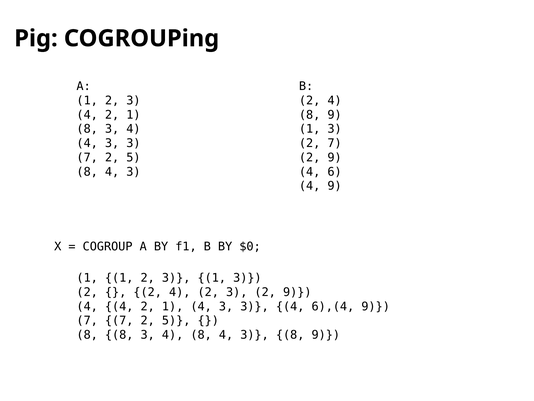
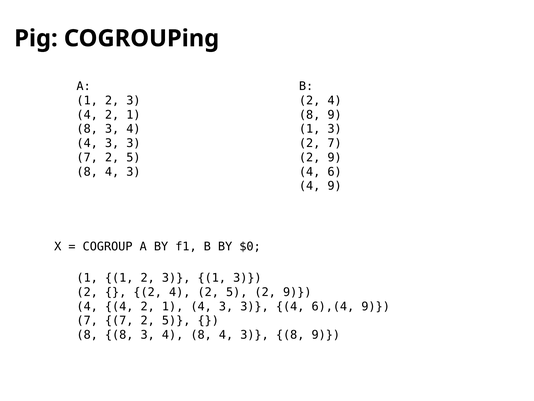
4 2 3: 3 -> 5
